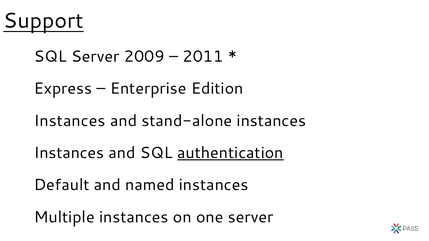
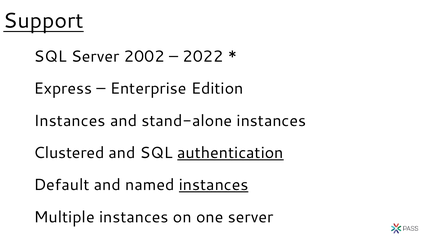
2009: 2009 -> 2002
2011: 2011 -> 2022
Instances at (69, 153): Instances -> Clustered
instances at (214, 185) underline: none -> present
